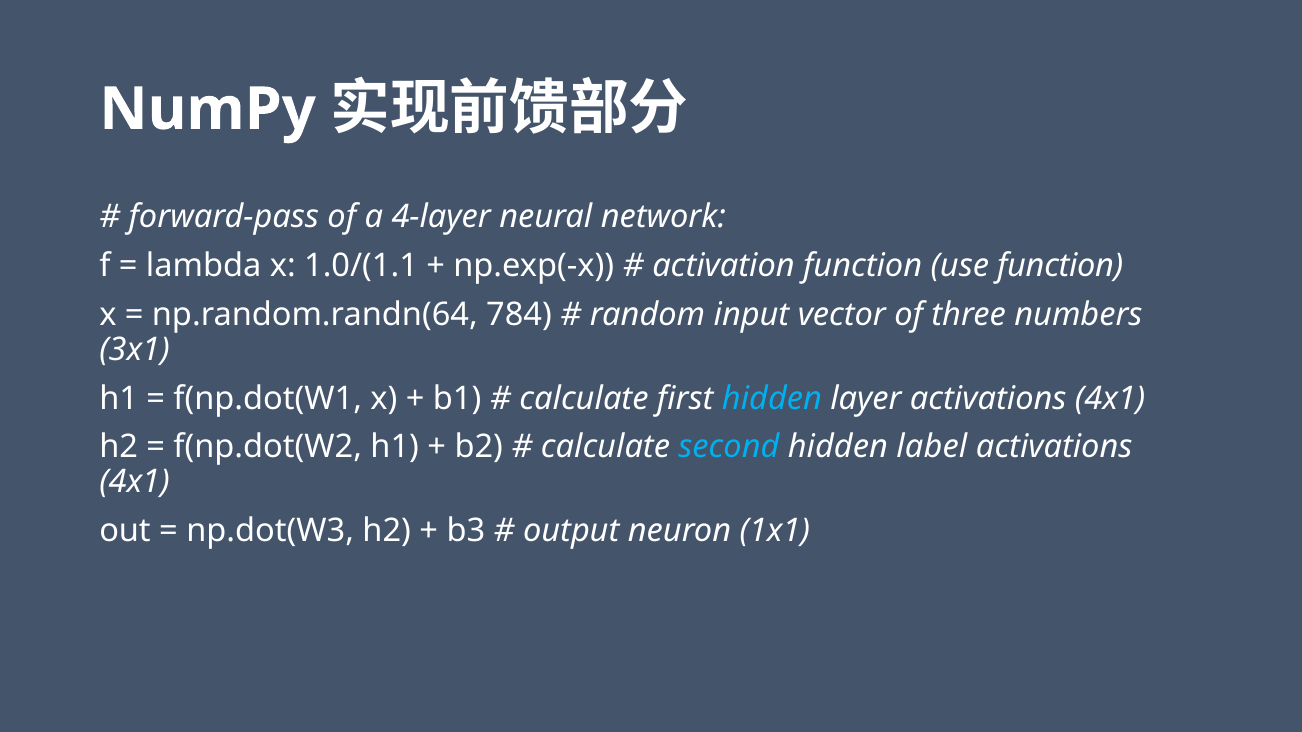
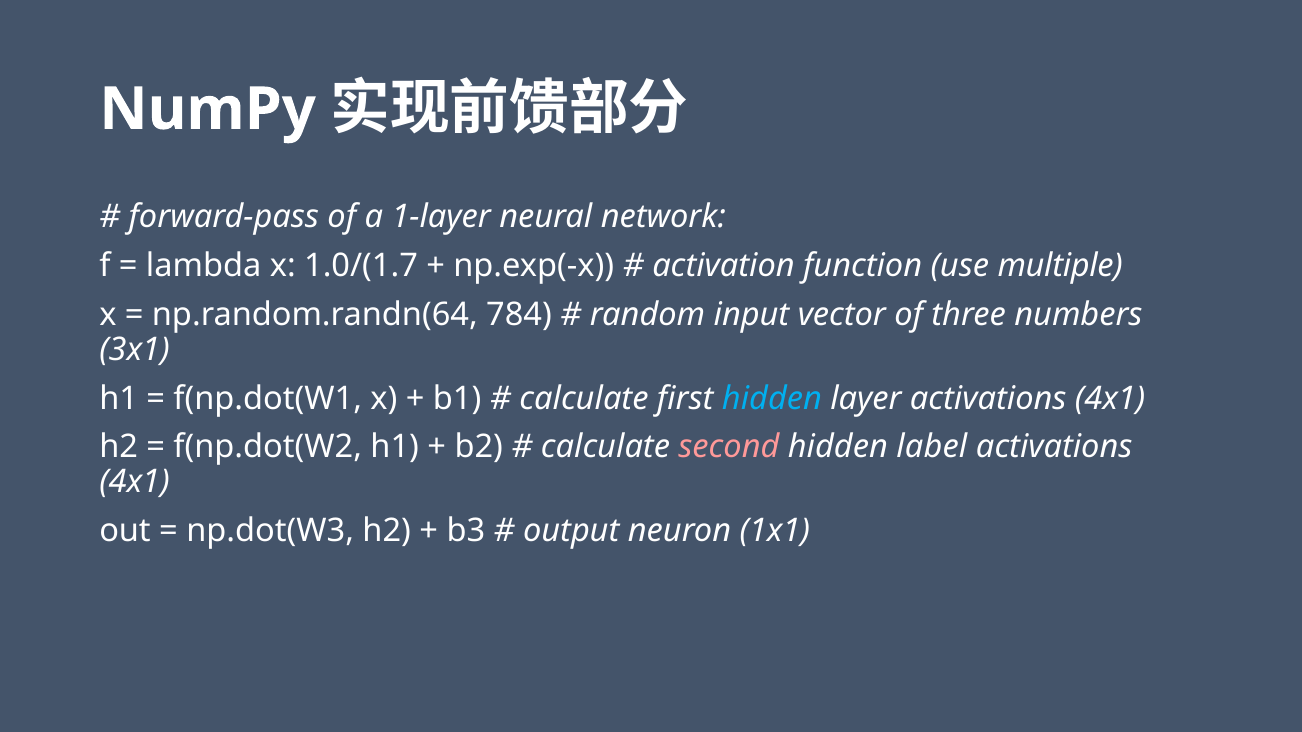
4-layer: 4-layer -> 1-layer
1.0/(1.1: 1.0/(1.1 -> 1.0/(1.7
use function: function -> multiple
second colour: light blue -> pink
